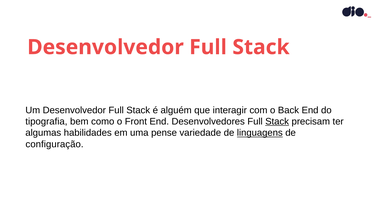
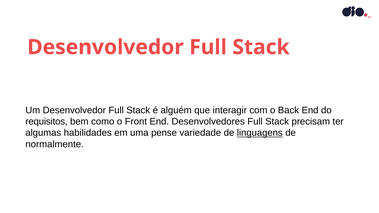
tipografia: tipografia -> requisitos
Stack at (277, 122) underline: present -> none
configuração: configuração -> normalmente
